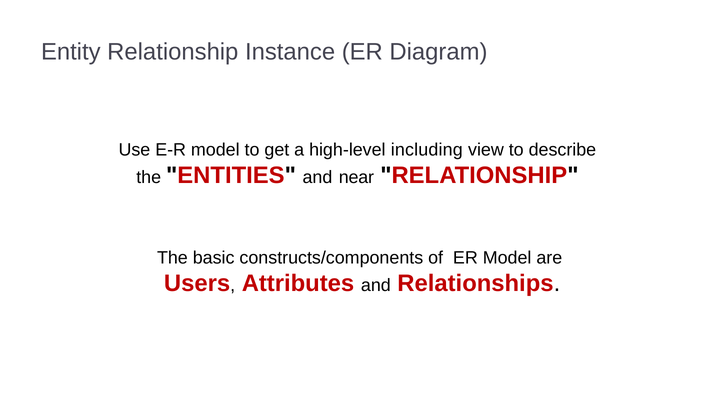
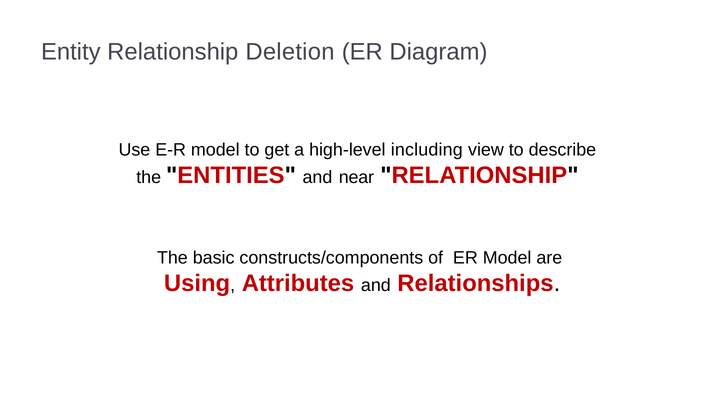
Instance: Instance -> Deletion
Users: Users -> Using
